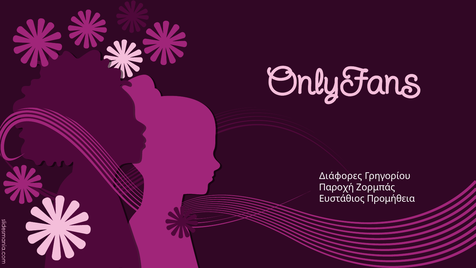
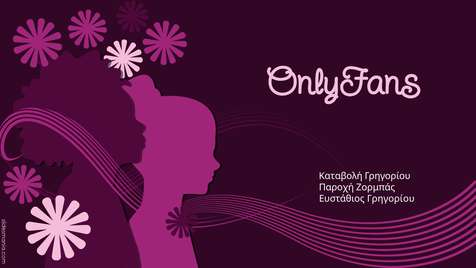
Διάφορες: Διάφορες -> Καταβολή
Ευστάθιος Προμήθεια: Προμήθεια -> Γρηγορίου
